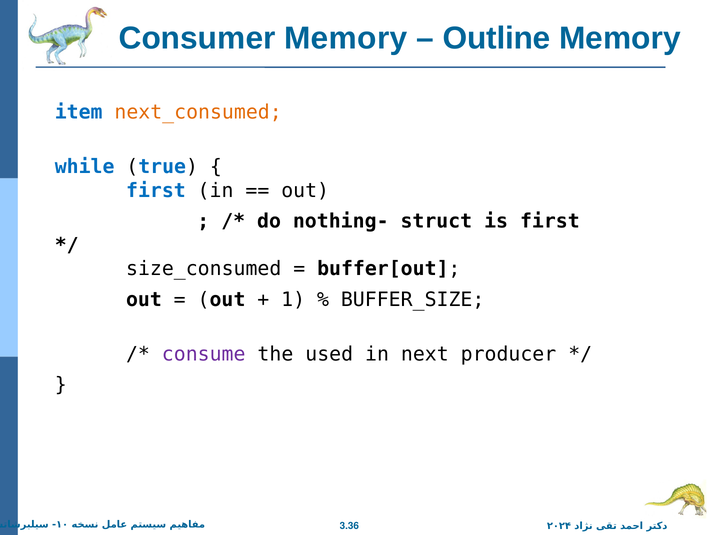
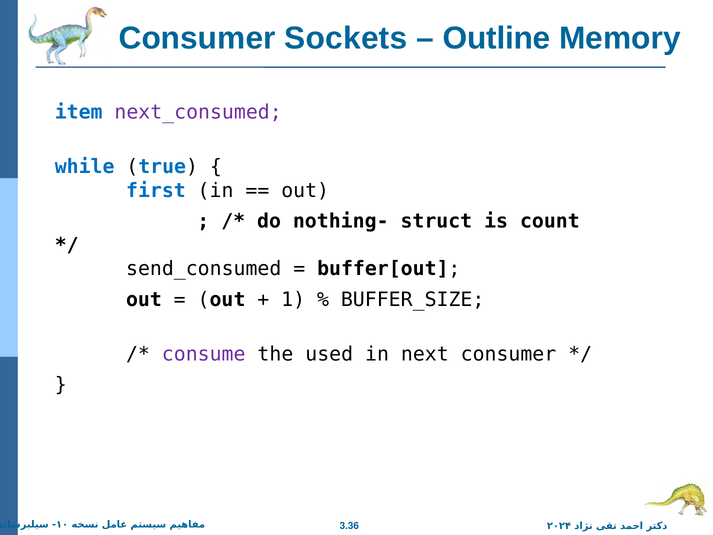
Consumer Memory: Memory -> Sockets
next_consumed colour: orange -> purple
is first: first -> count
size_consumed: size_consumed -> send_consumed
next producer: producer -> consumer
